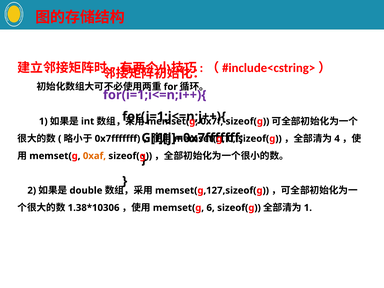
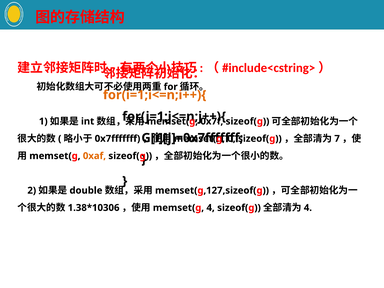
for(i=1;i<=n;i++){ colour: purple -> orange
4: 4 -> 7
6 at (211, 208): 6 -> 4
1 at (308, 208): 1 -> 4
